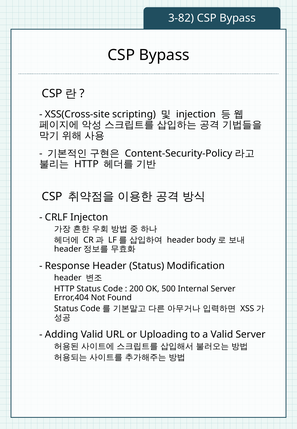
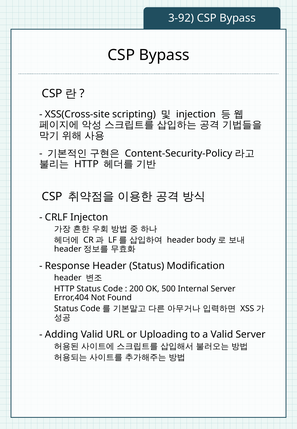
3-82: 3-82 -> 3-92
